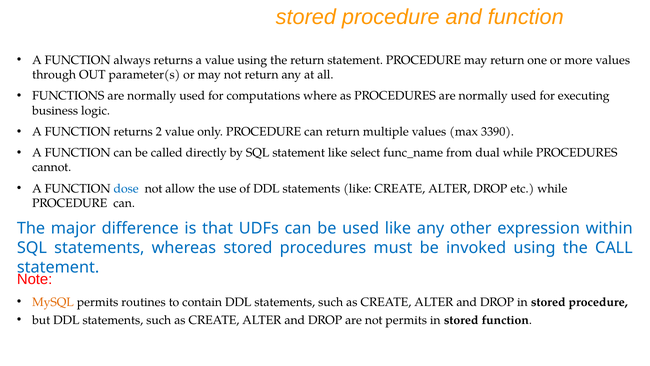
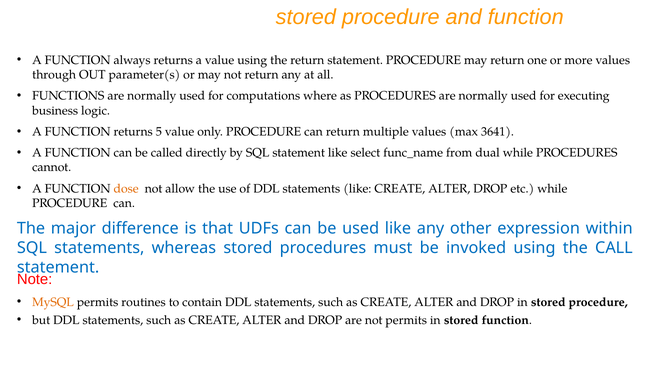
2: 2 -> 5
3390: 3390 -> 3641
dose colour: blue -> orange
